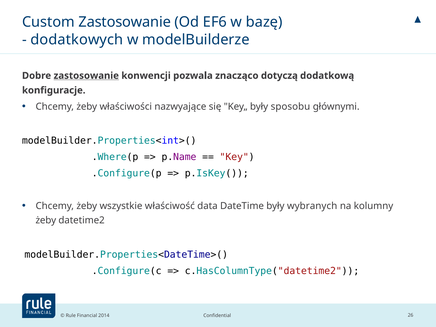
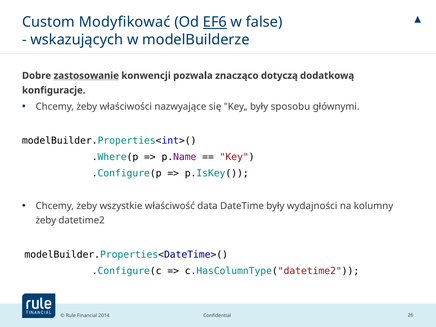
Custom Zastosowanie: Zastosowanie -> Modyfikować
EF6 underline: none -> present
bazę: bazę -> false
dodatkowych: dodatkowych -> wskazujących
wybranych: wybranych -> wydajności
